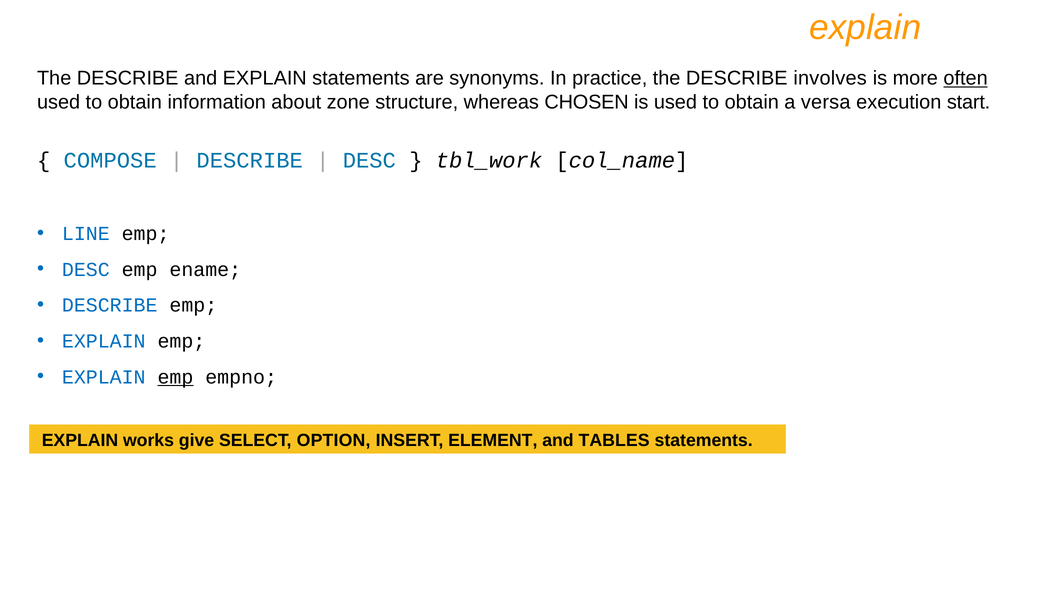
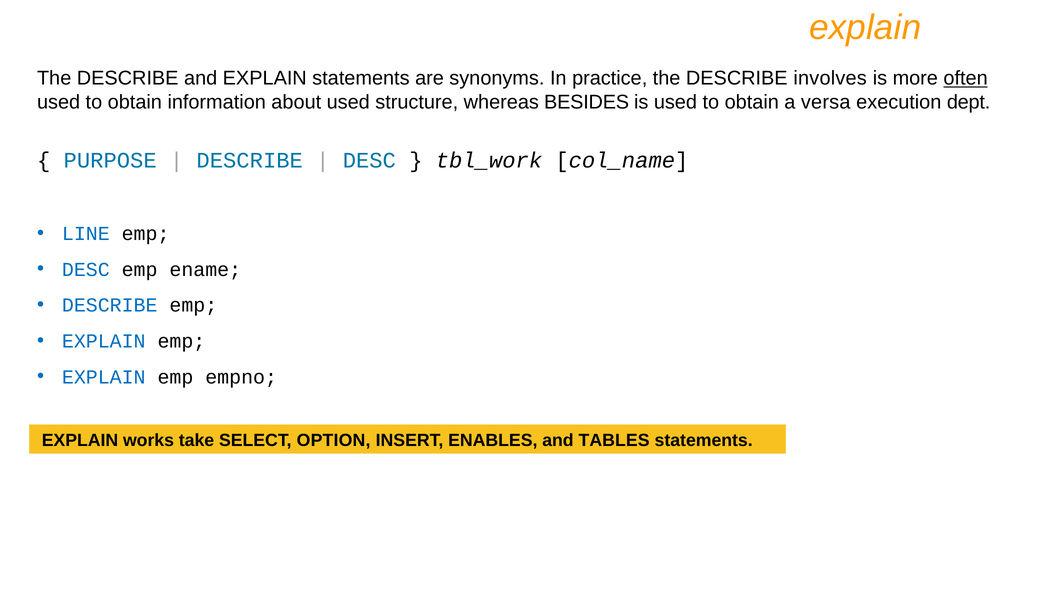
about zone: zone -> used
CHOSEN: CHOSEN -> BESIDES
start: start -> dept
COMPOSE: COMPOSE -> PURPOSE
emp at (175, 377) underline: present -> none
give: give -> take
ELEMENT: ELEMENT -> ENABLES
